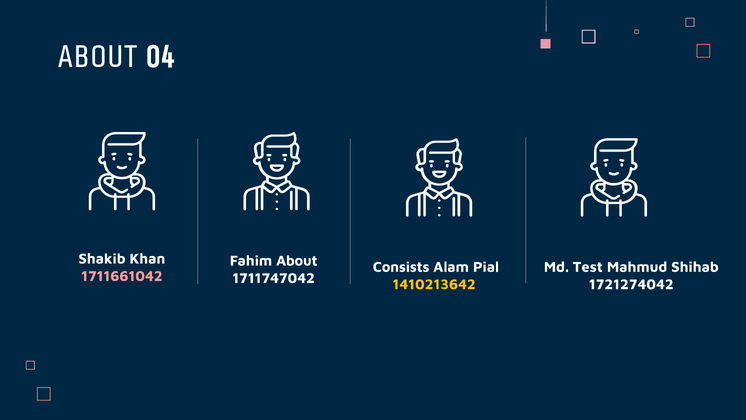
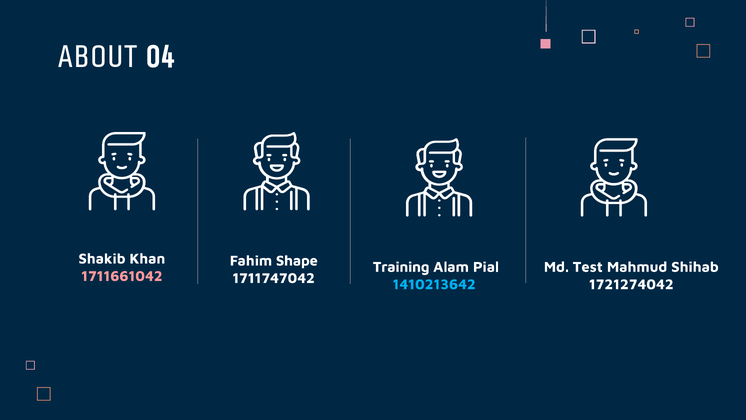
Fahim About: About -> Shape
Consists: Consists -> Training
1410213642 colour: yellow -> light blue
